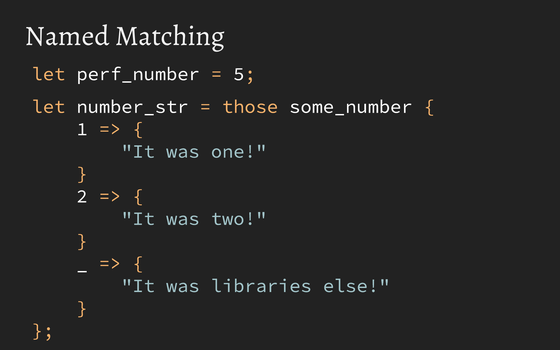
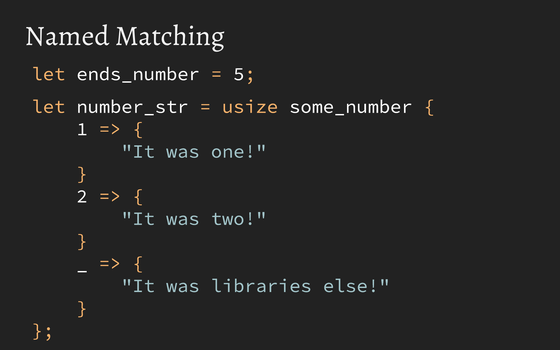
perf_number: perf_number -> ends_number
those: those -> usize
